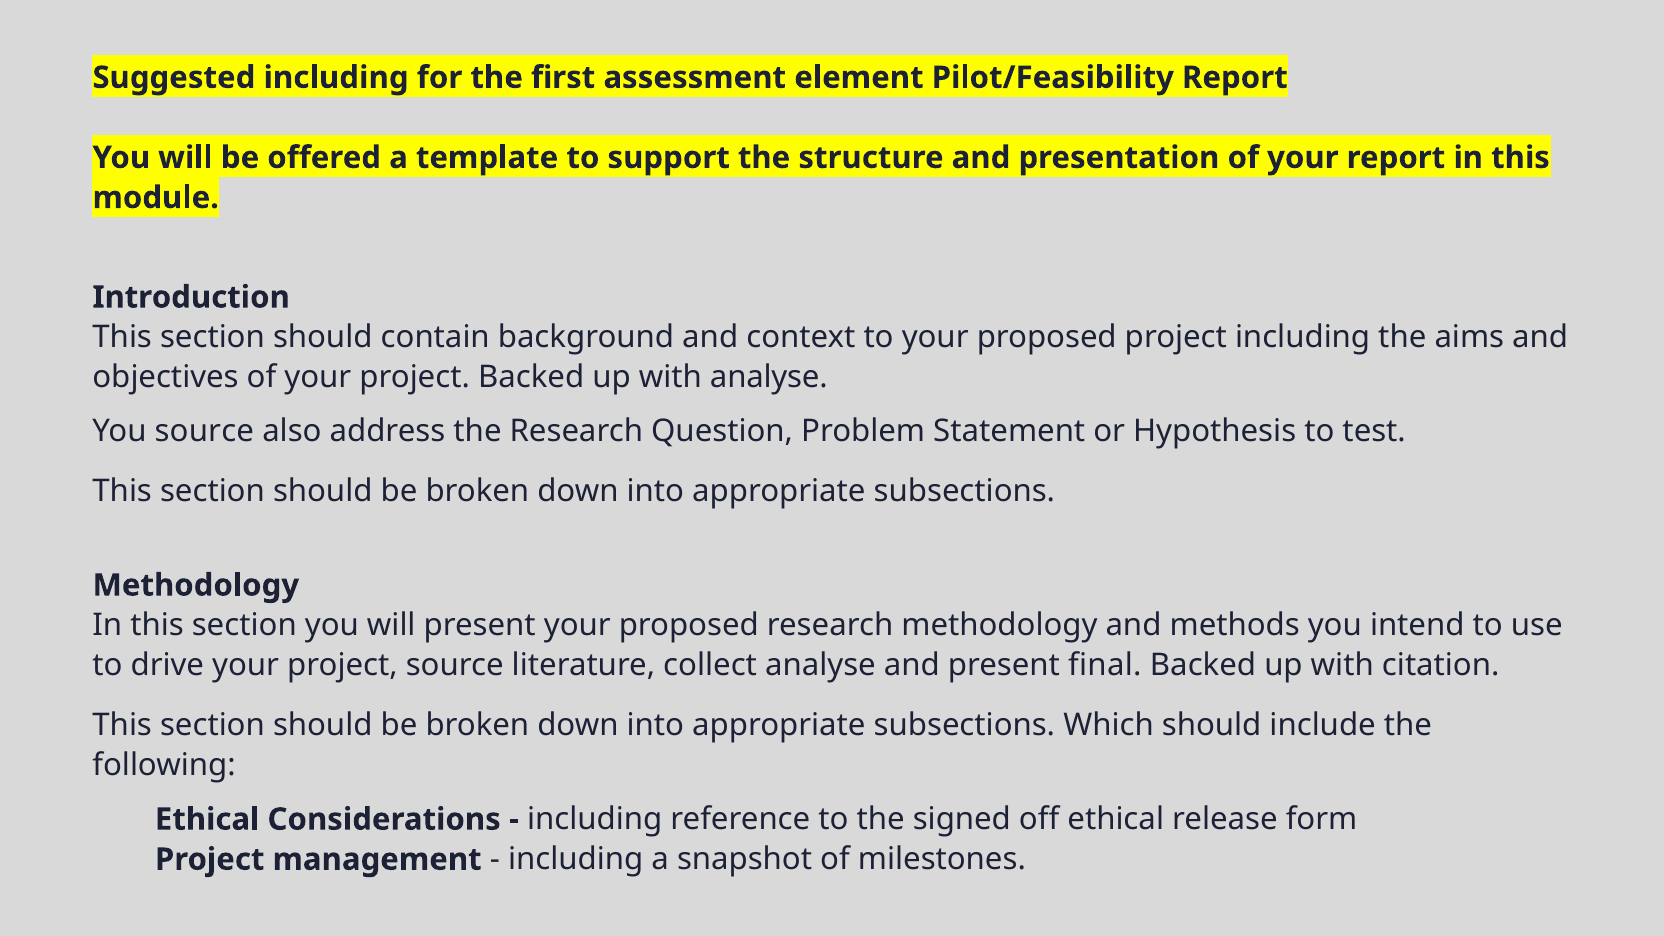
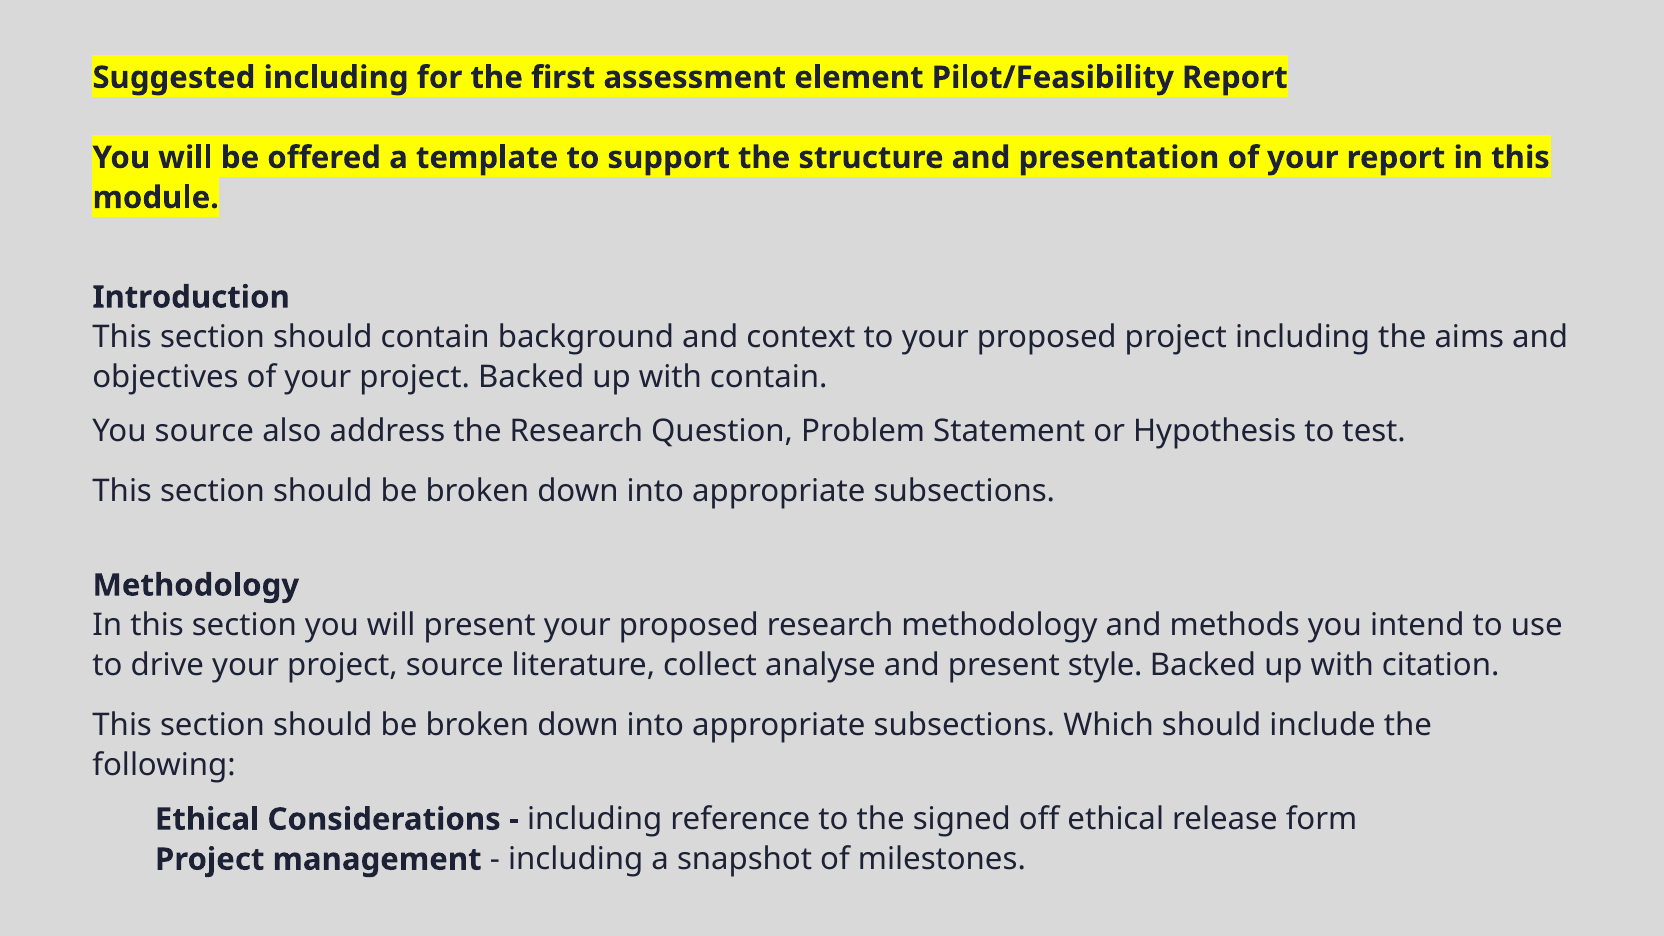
with analyse: analyse -> contain
final: final -> style
